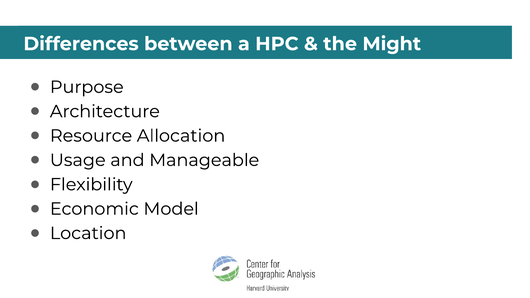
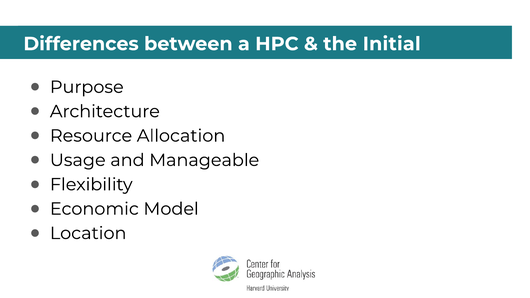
Might: Might -> Initial
